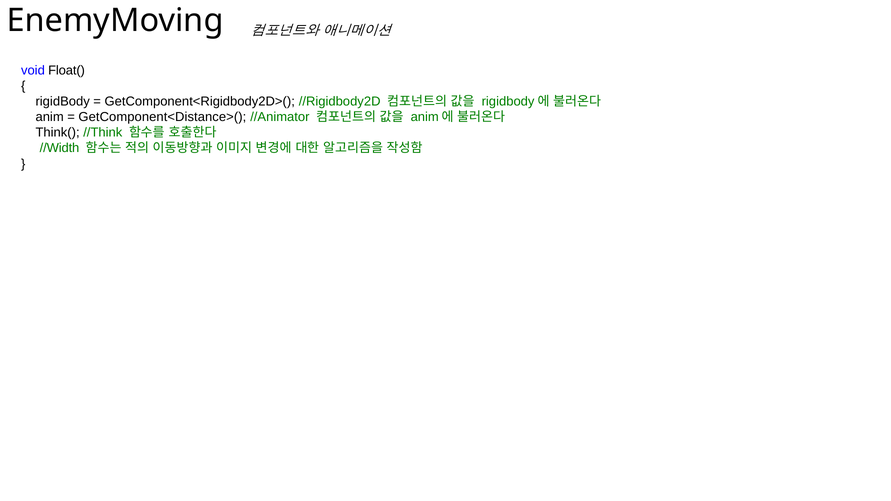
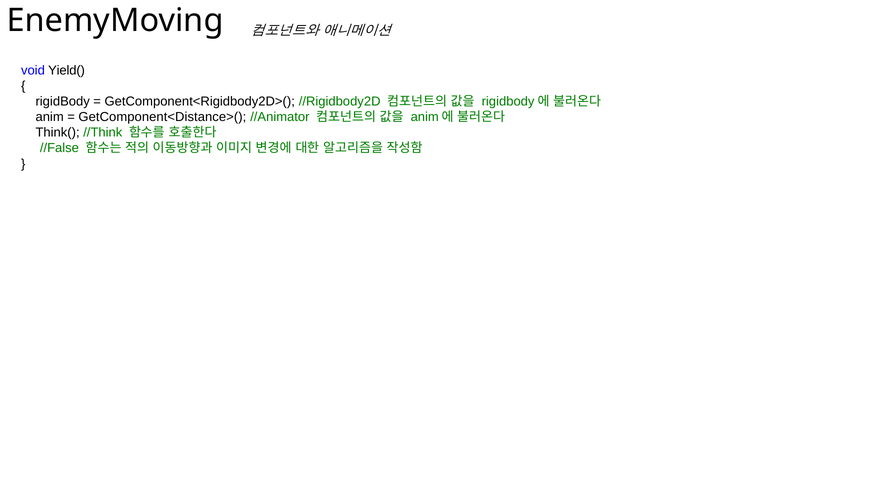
Float(: Float( -> Yield(
//Width: //Width -> //False
